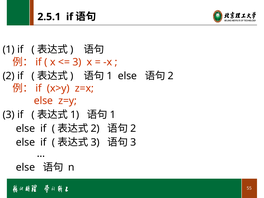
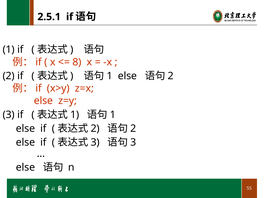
3 at (77, 62): 3 -> 8
